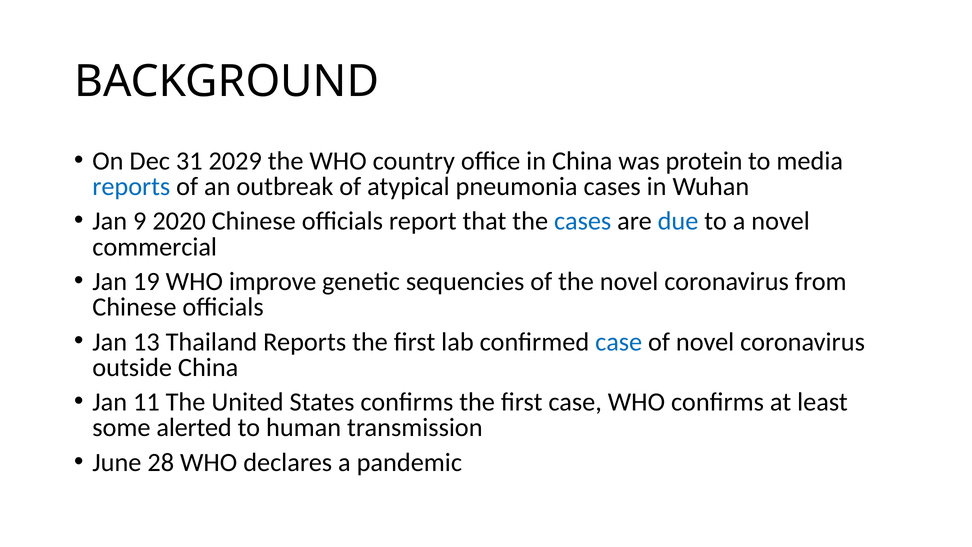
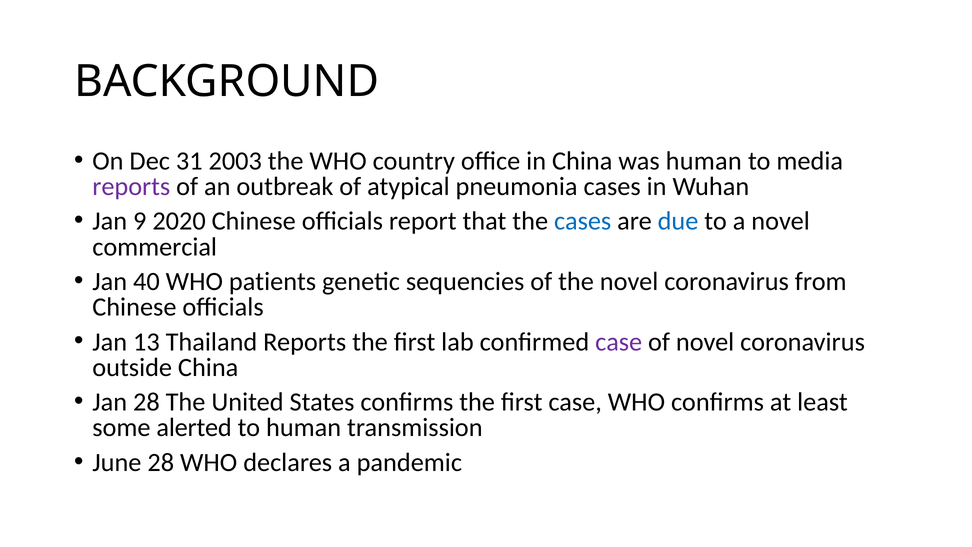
2029: 2029 -> 2003
was protein: protein -> human
reports at (131, 187) colour: blue -> purple
19: 19 -> 40
improve: improve -> patients
case at (619, 342) colour: blue -> purple
Jan 11: 11 -> 28
